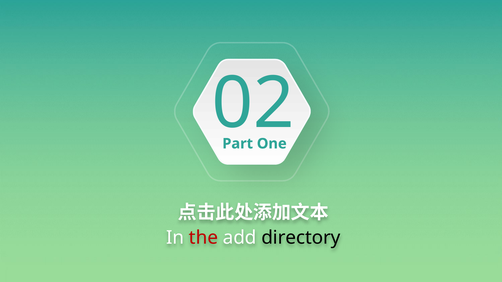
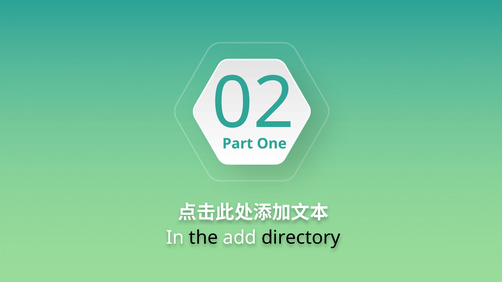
the colour: red -> black
